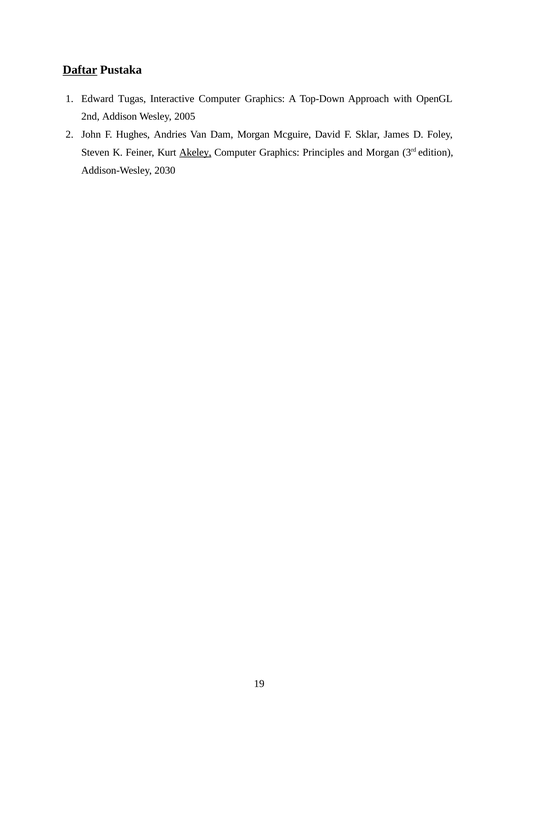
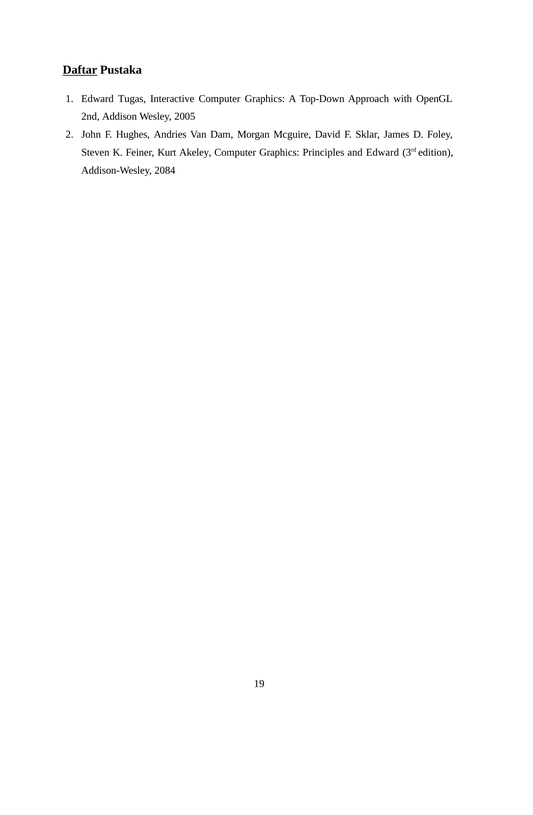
Akeley underline: present -> none
and Morgan: Morgan -> Edward
2030: 2030 -> 2084
